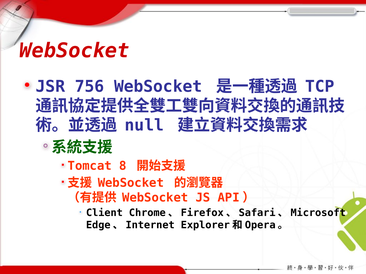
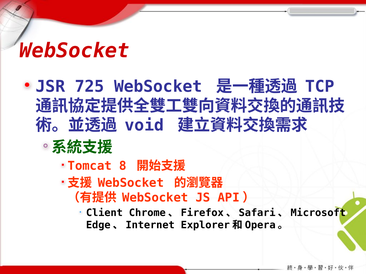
756: 756 -> 725
null: null -> void
